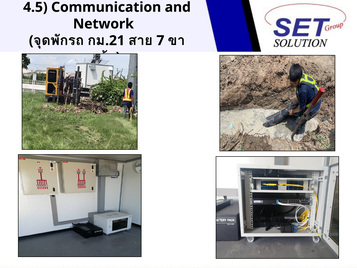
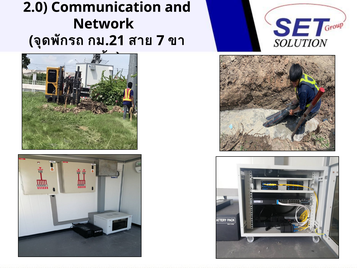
4.5: 4.5 -> 2.0
